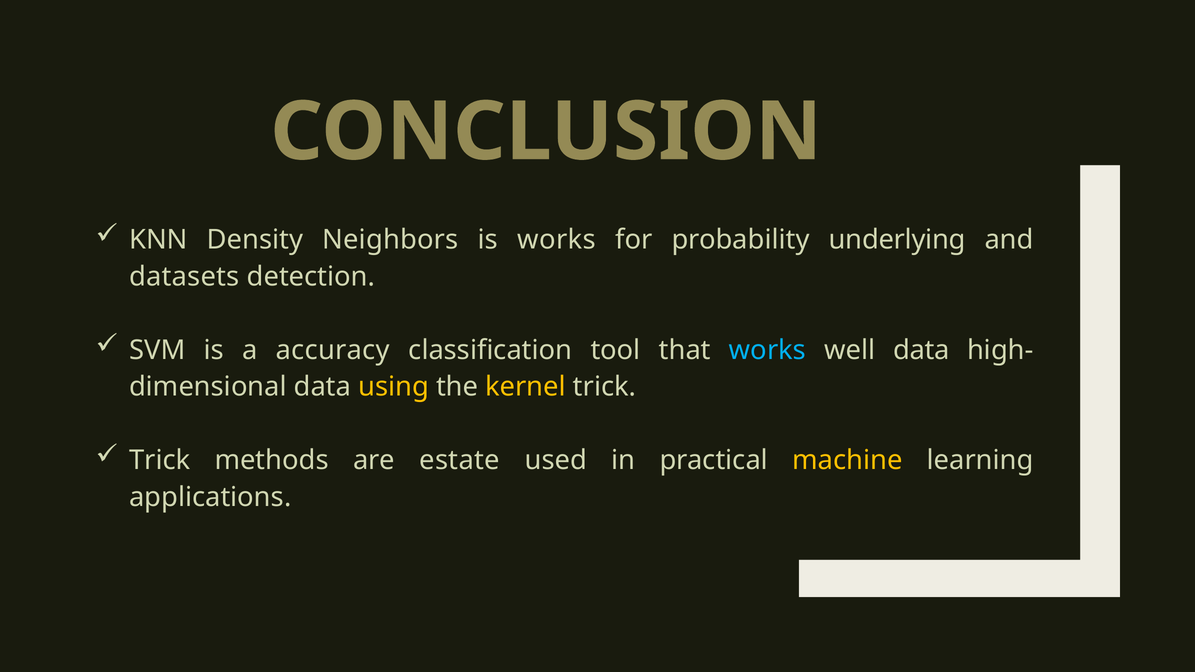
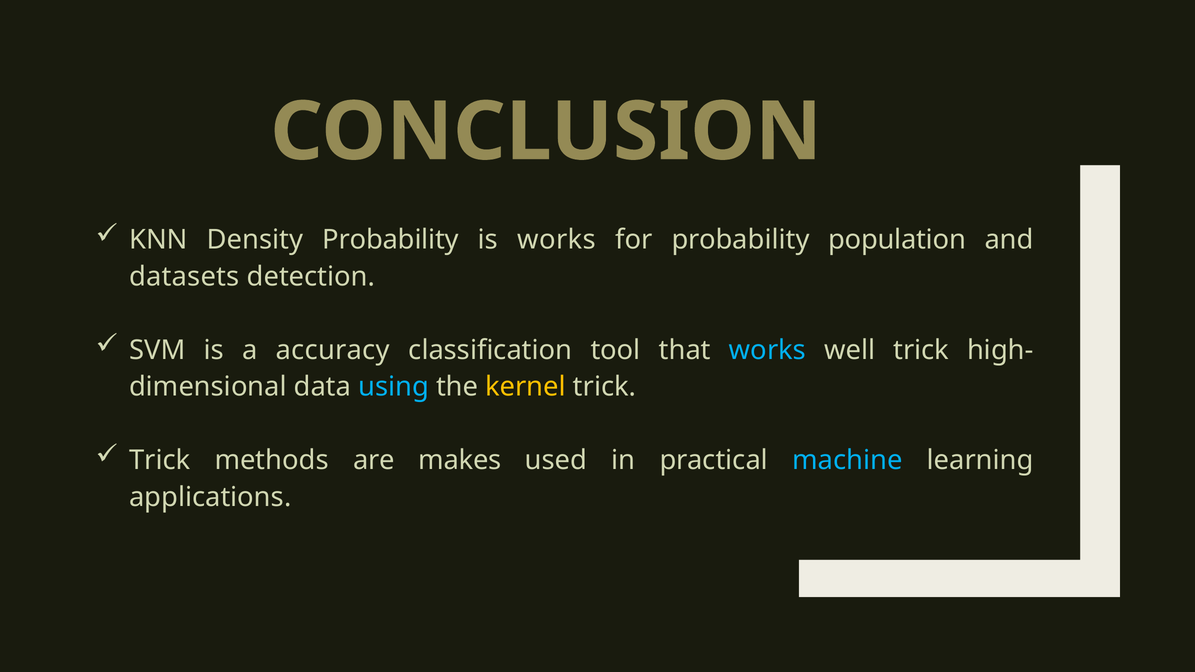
Density Neighbors: Neighbors -> Probability
underlying: underlying -> population
well data: data -> trick
using colour: yellow -> light blue
estate: estate -> makes
machine colour: yellow -> light blue
